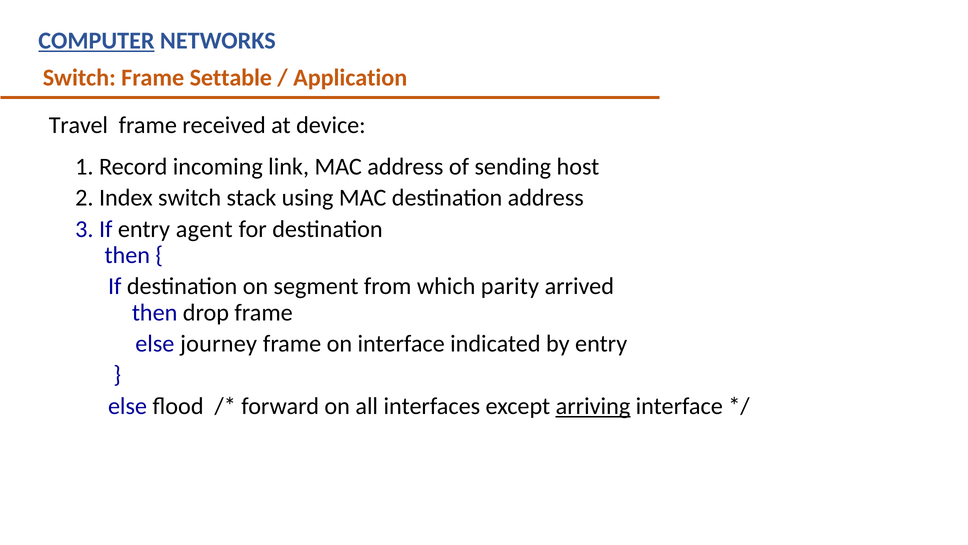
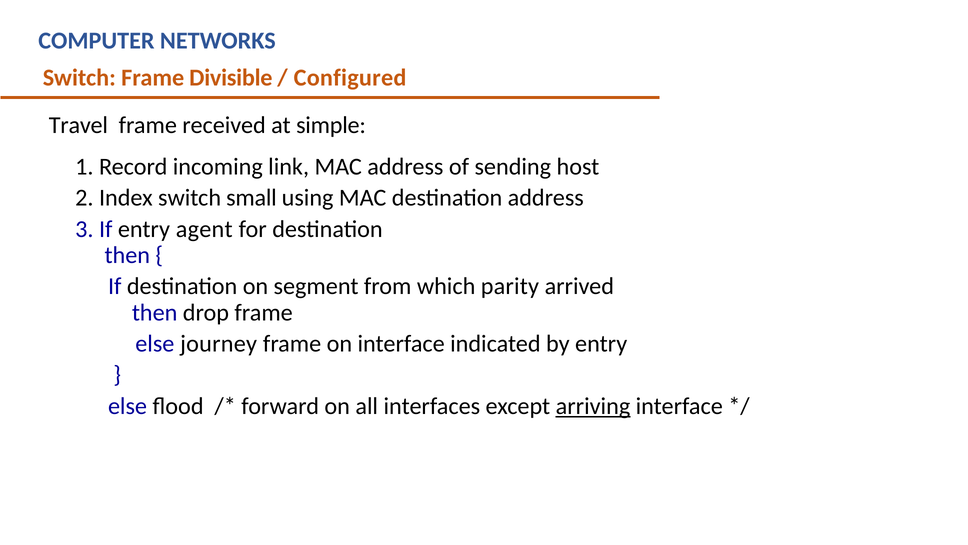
COMPUTER underline: present -> none
Settable: Settable -> Divisible
Application: Application -> Configured
device: device -> simple
stack: stack -> small
